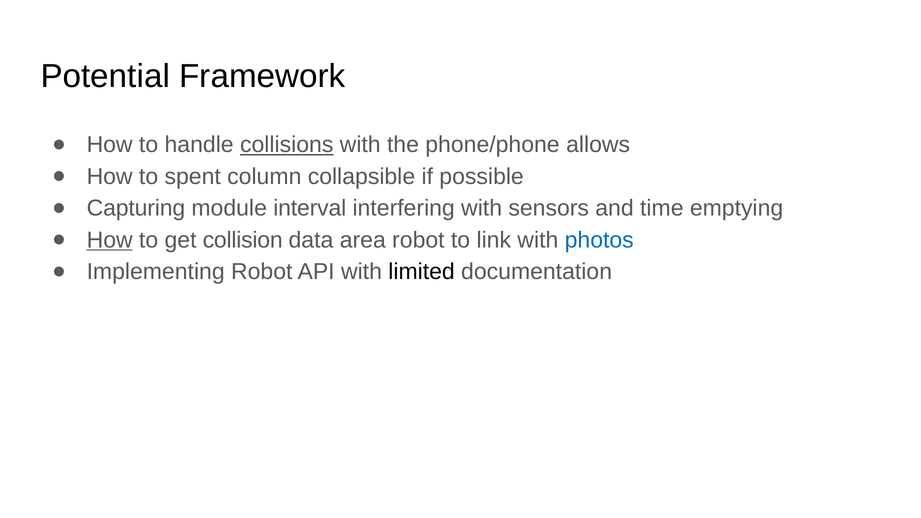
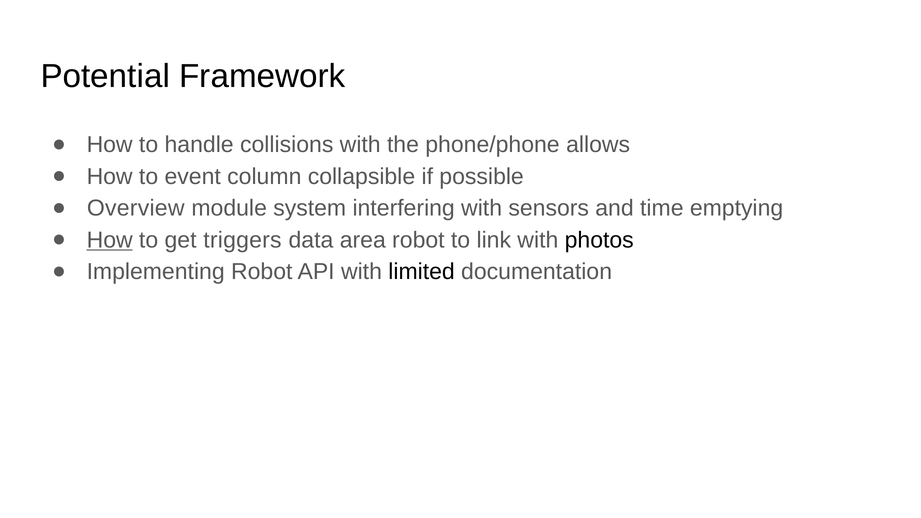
collisions underline: present -> none
spent: spent -> event
Capturing: Capturing -> Overview
interval: interval -> system
collision: collision -> triggers
photos colour: blue -> black
